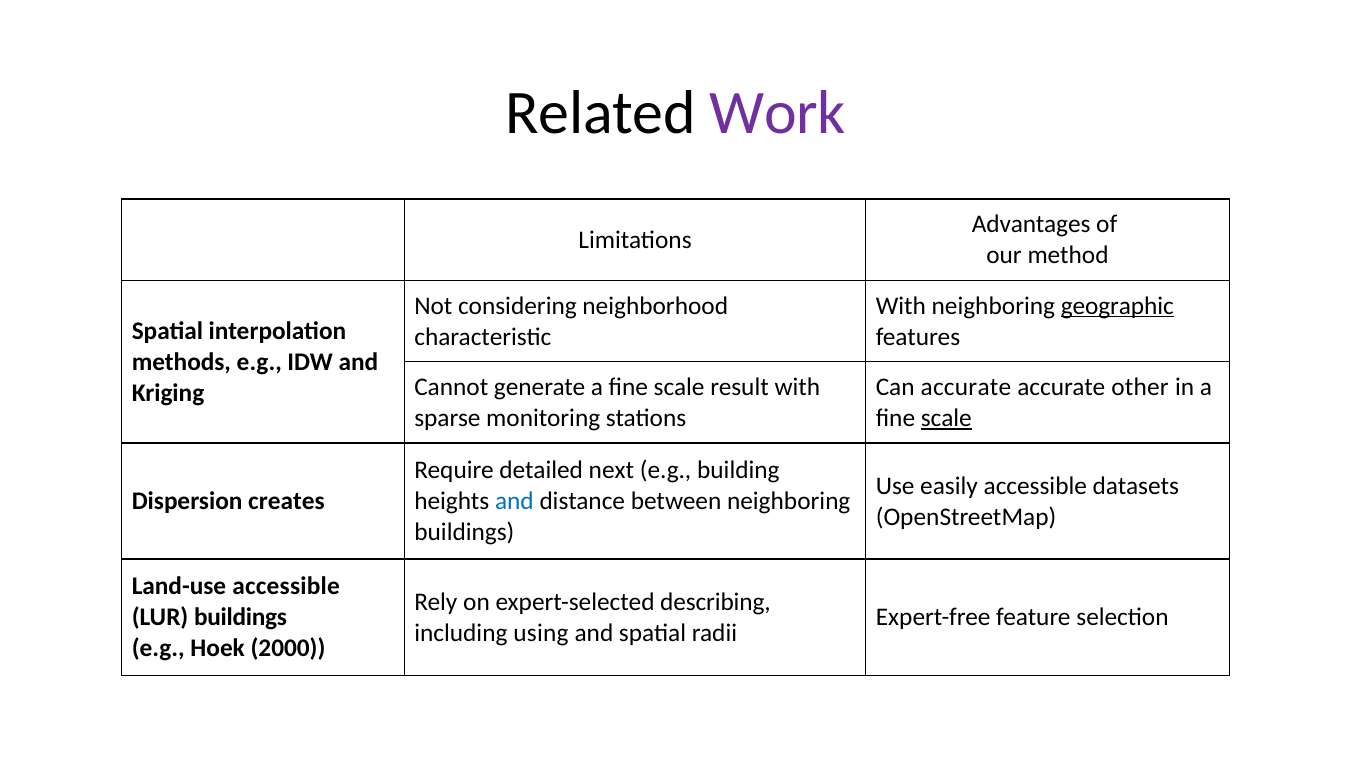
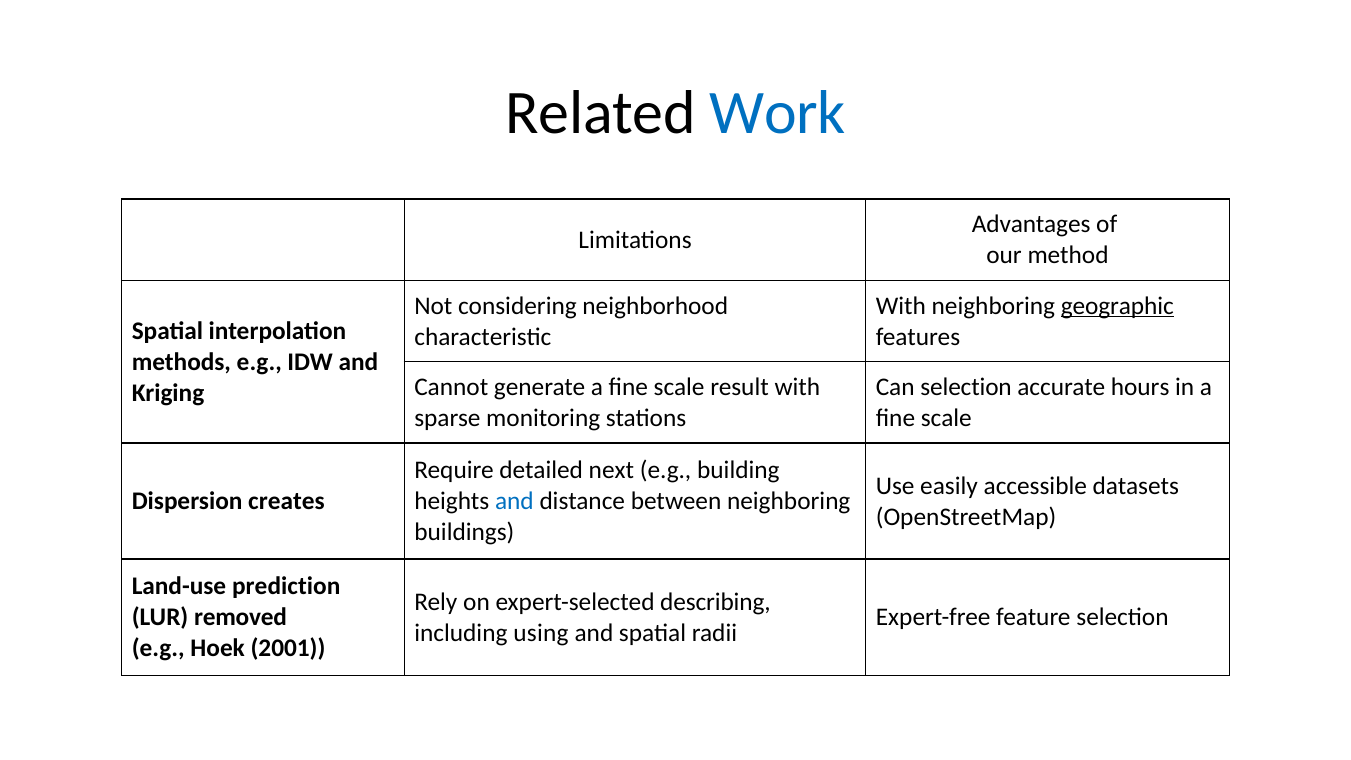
Work colour: purple -> blue
Can accurate: accurate -> selection
other: other -> hours
scale at (946, 418) underline: present -> none
Land-use accessible: accessible -> prediction
LUR buildings: buildings -> removed
2000: 2000 -> 2001
